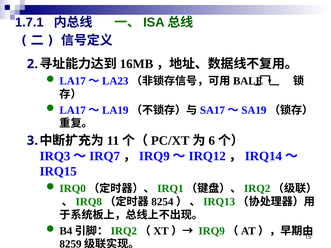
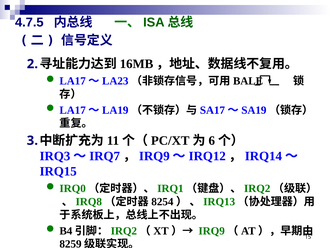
1.7.1: 1.7.1 -> 4.7.5
